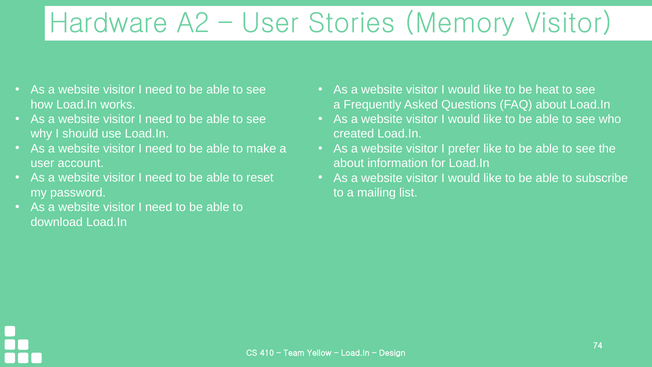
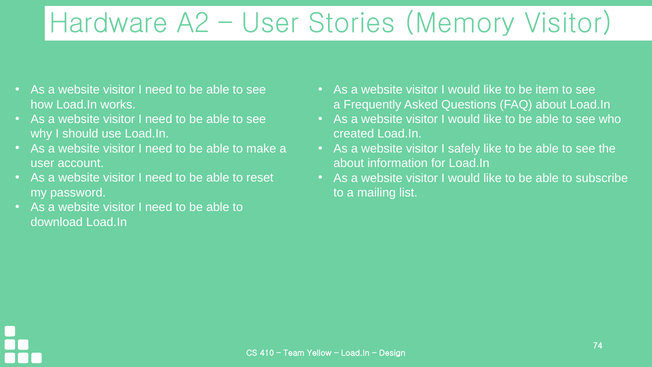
heat: heat -> item
prefer: prefer -> safely
